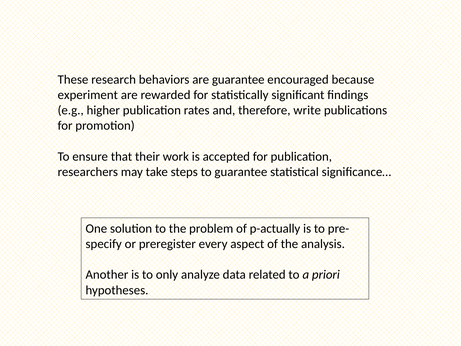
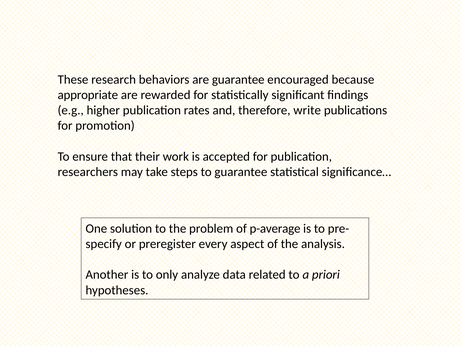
experiment: experiment -> appropriate
p-actually: p-actually -> p-average
